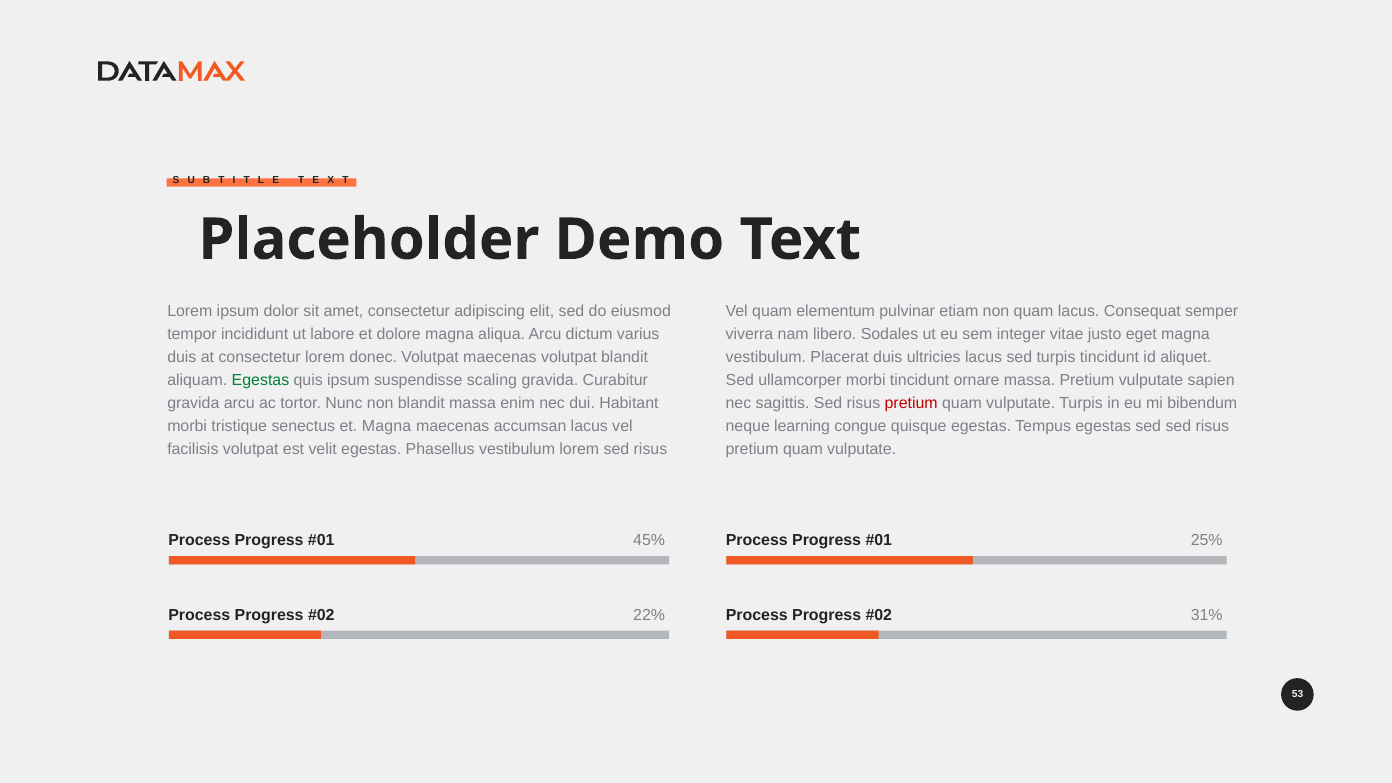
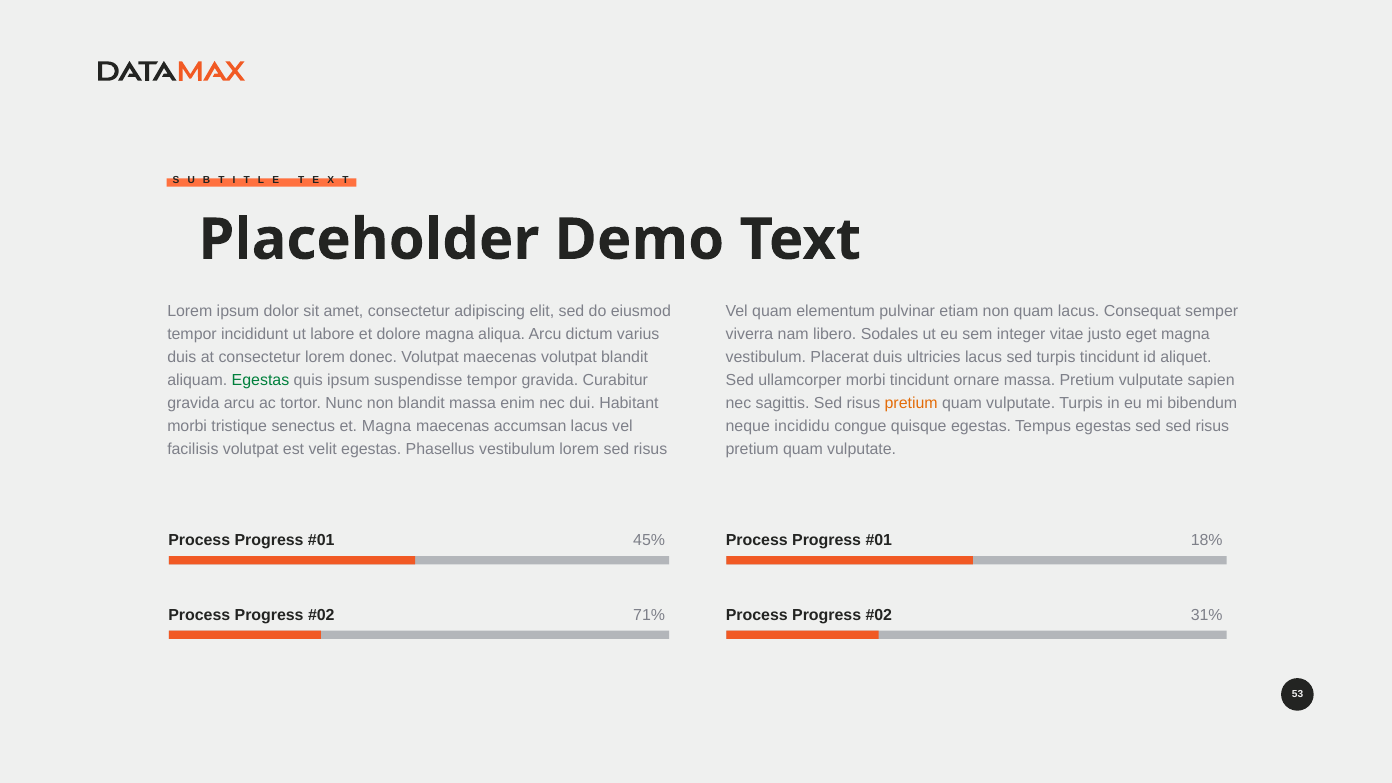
suspendisse scaling: scaling -> tempor
pretium at (911, 403) colour: red -> orange
learning: learning -> incididu
25%: 25% -> 18%
22%: 22% -> 71%
